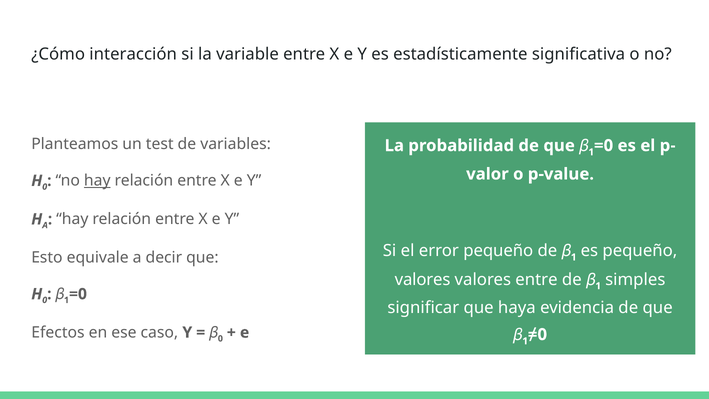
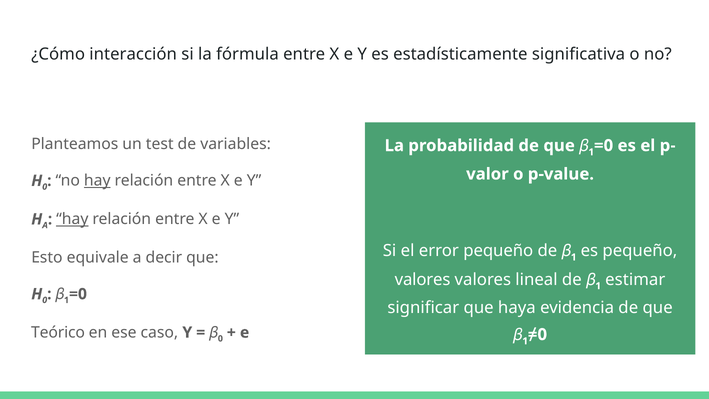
variable: variable -> fórmula
hay at (72, 219) underline: none -> present
valores entre: entre -> lineal
simples: simples -> estimar
Efectos: Efectos -> Teórico
